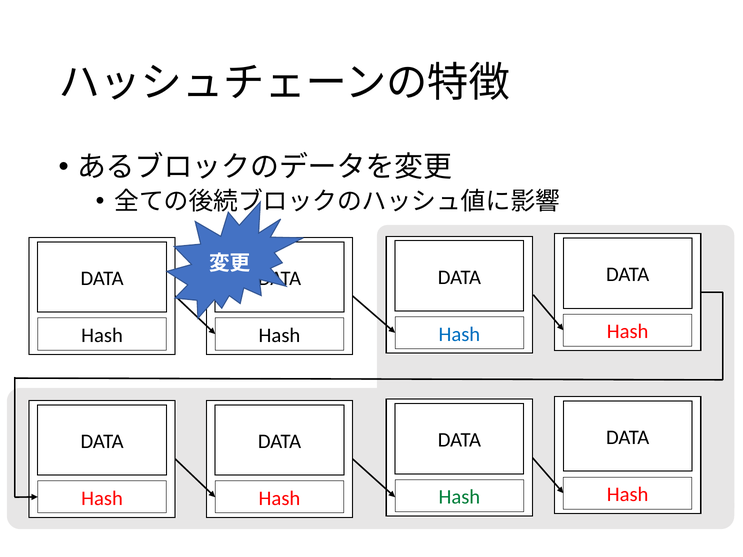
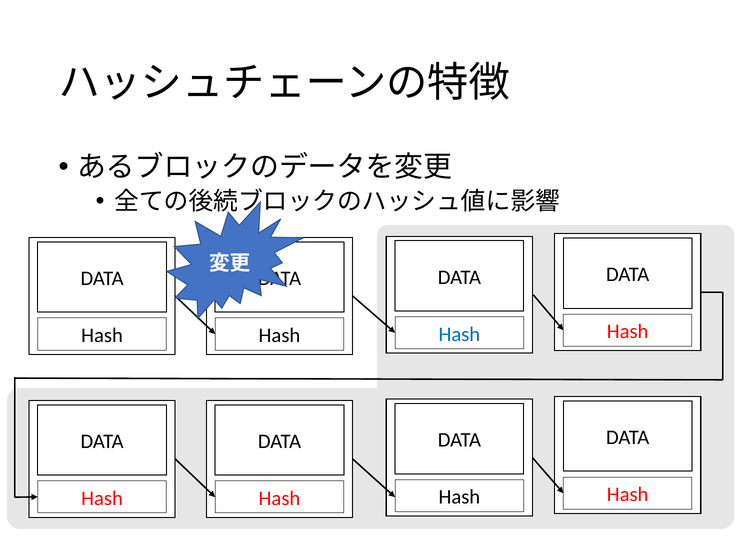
Hash at (459, 497) colour: green -> black
